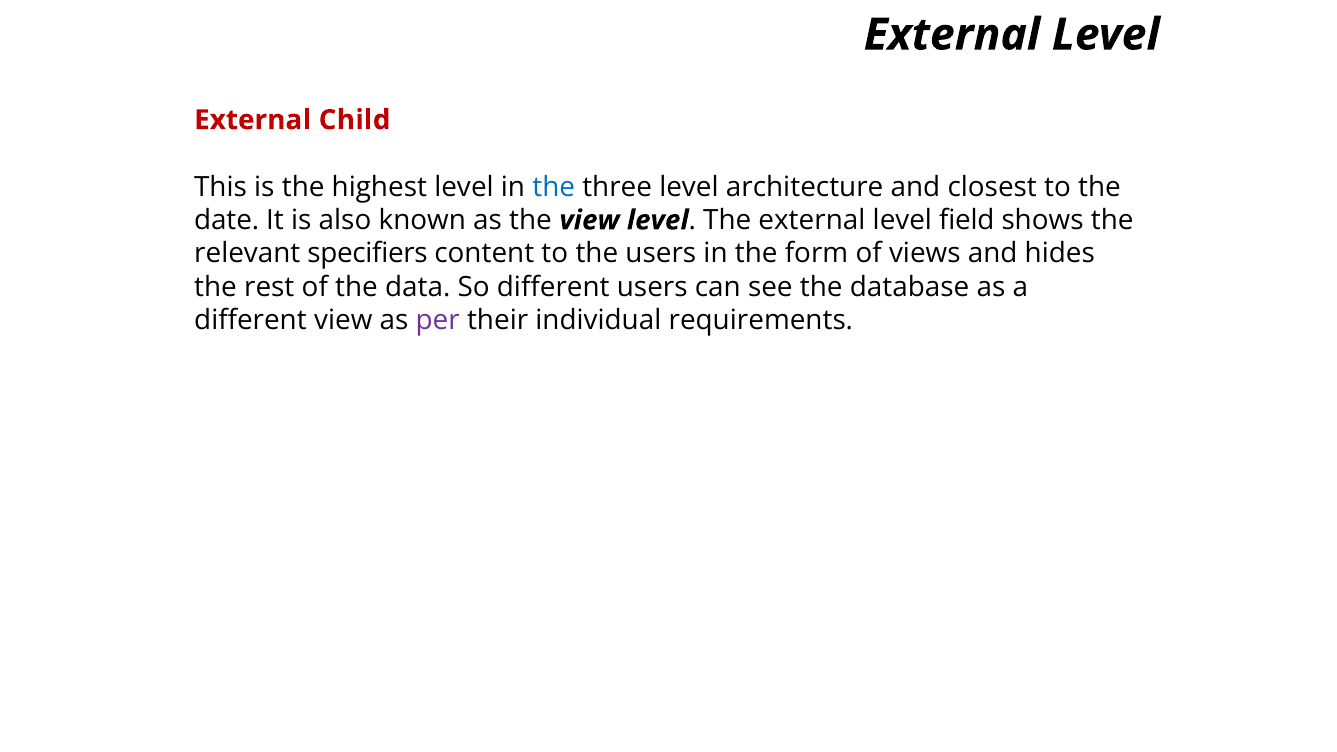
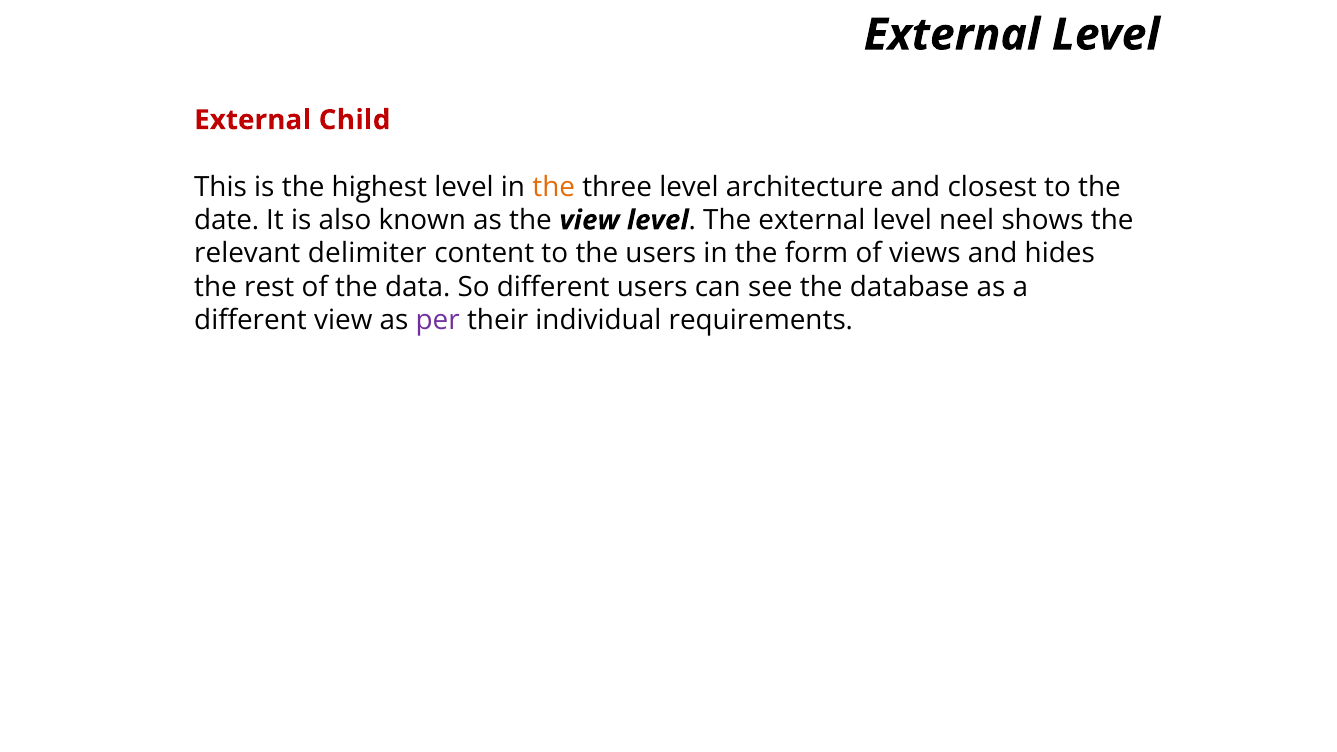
the at (554, 187) colour: blue -> orange
field: field -> neel
specifiers: specifiers -> delimiter
